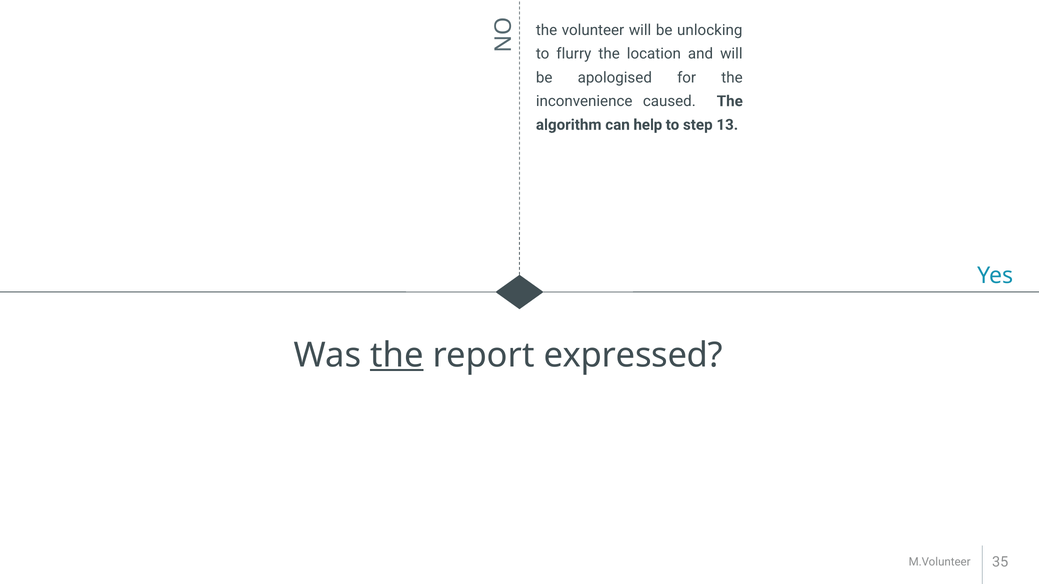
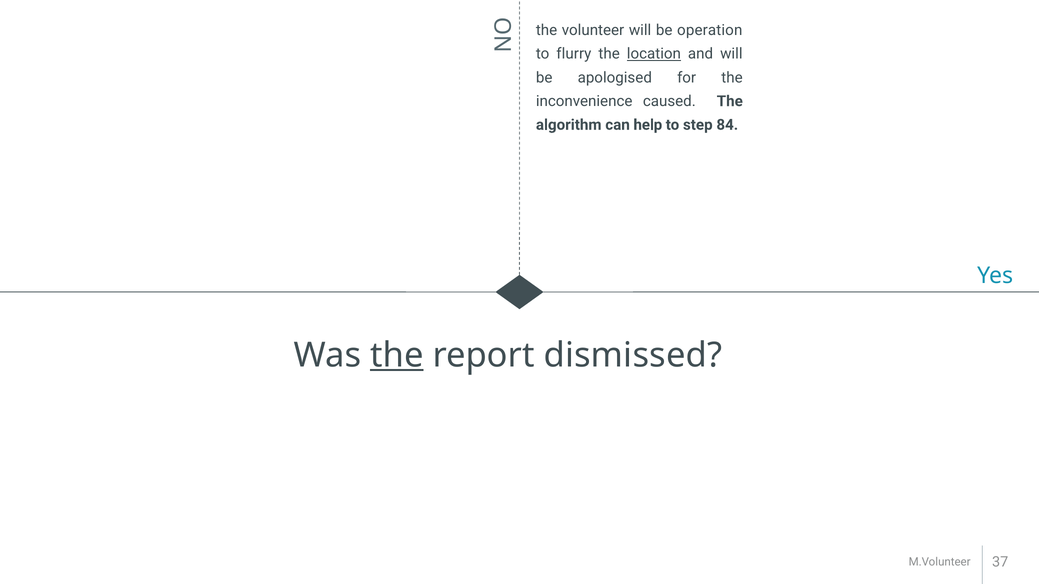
unlocking: unlocking -> operation
location underline: none -> present
13: 13 -> 84
expressed: expressed -> dismissed
35: 35 -> 37
